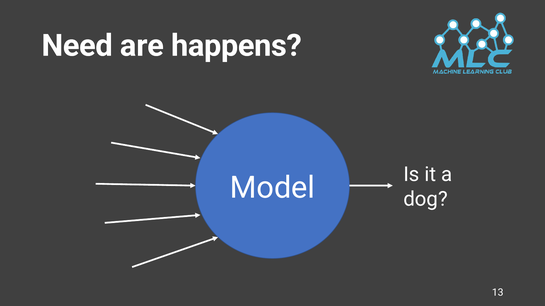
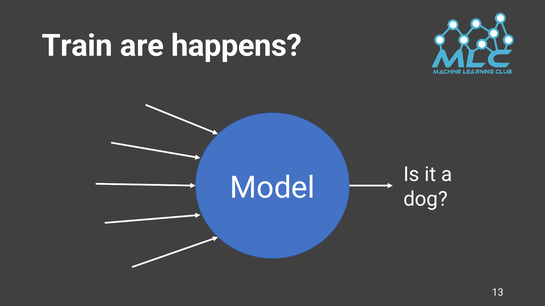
Need: Need -> Train
